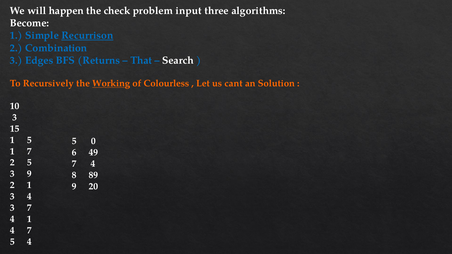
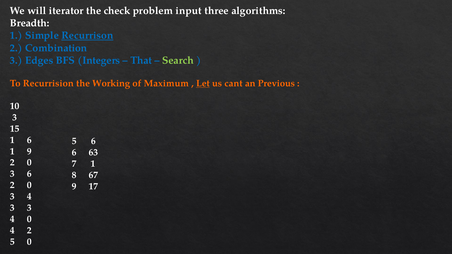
happen: happen -> iterator
Become: Become -> Breadth
Returns: Returns -> Integers
Search colour: white -> light green
Recursively: Recursively -> Recurrision
Working underline: present -> none
Colourless: Colourless -> Maximum
Let underline: none -> present
Solution: Solution -> Previous
1 5: 5 -> 6
5 0: 0 -> 6
1 7: 7 -> 9
49: 49 -> 63
5 at (29, 163): 5 -> 0
4 at (93, 164): 4 -> 1
3 9: 9 -> 6
89: 89 -> 67
1 at (29, 185): 1 -> 0
20: 20 -> 17
3 7: 7 -> 3
4 1: 1 -> 0
4 7: 7 -> 2
5 4: 4 -> 0
